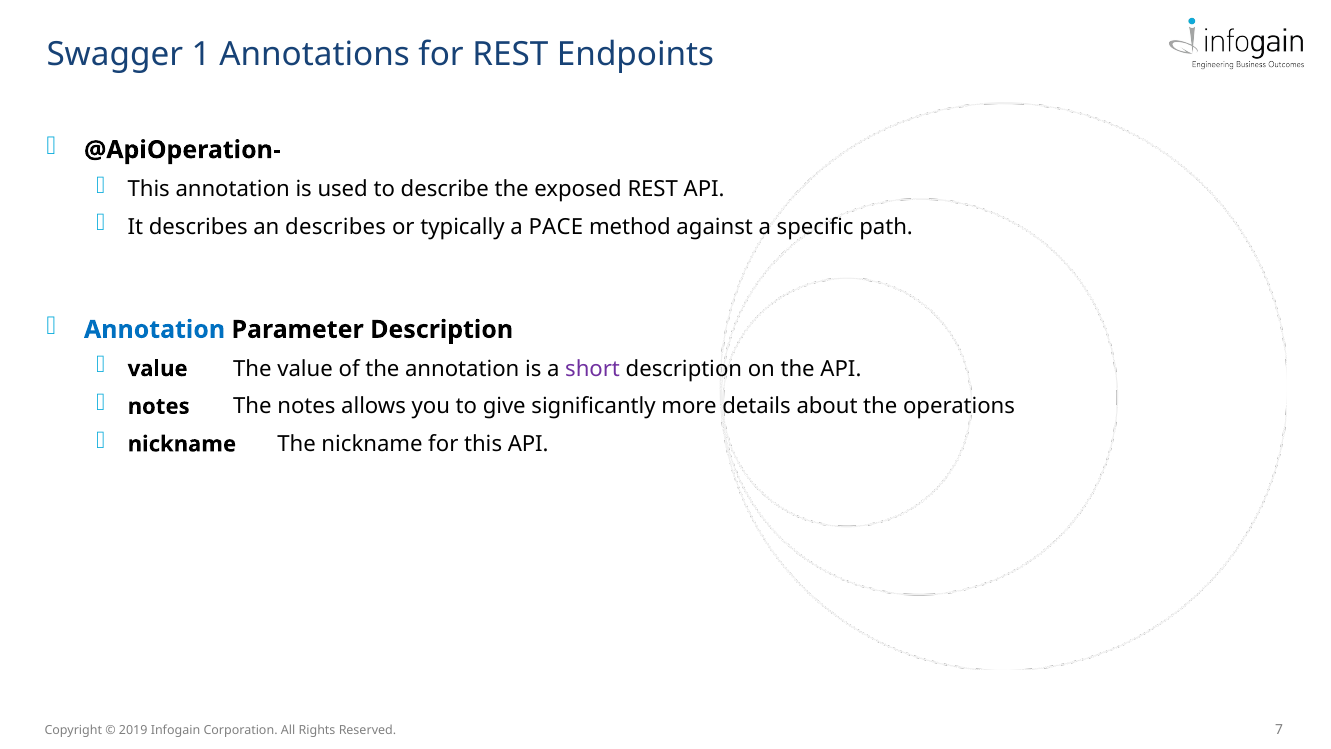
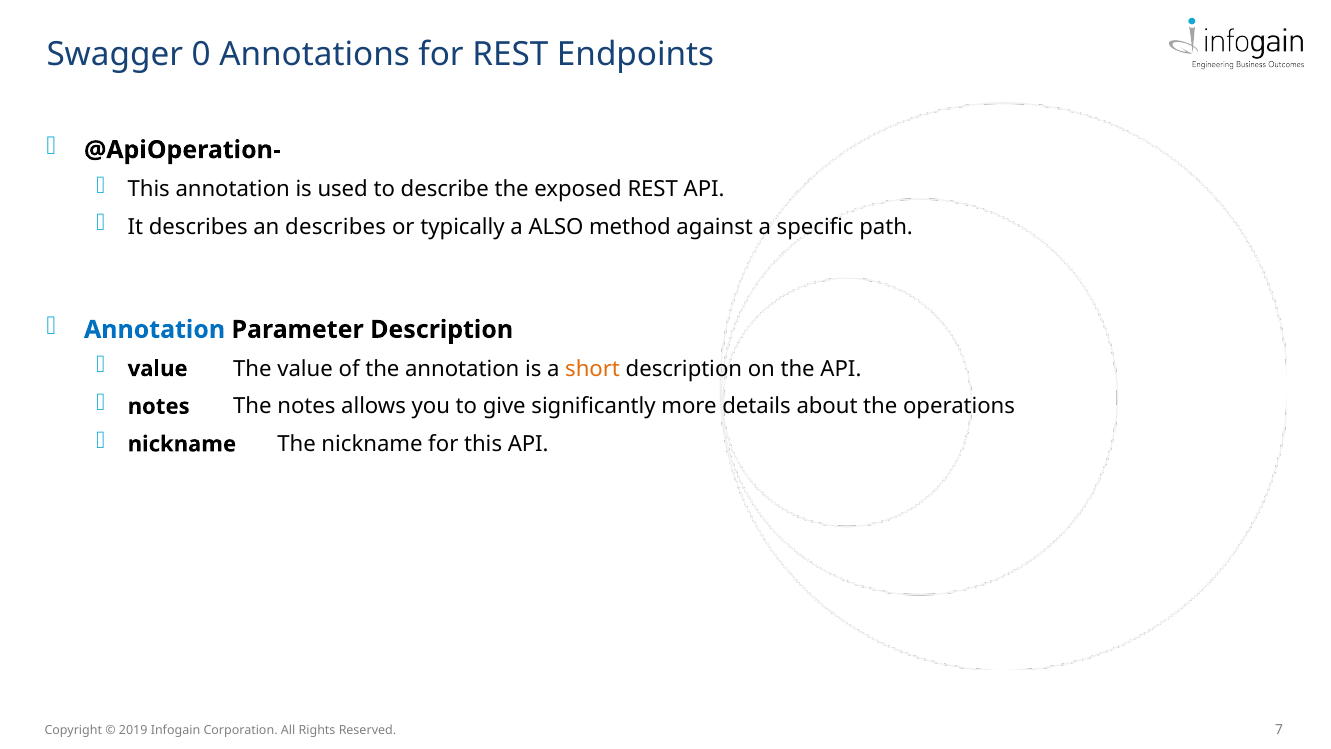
1: 1 -> 0
PACE: PACE -> ALSO
short colour: purple -> orange
